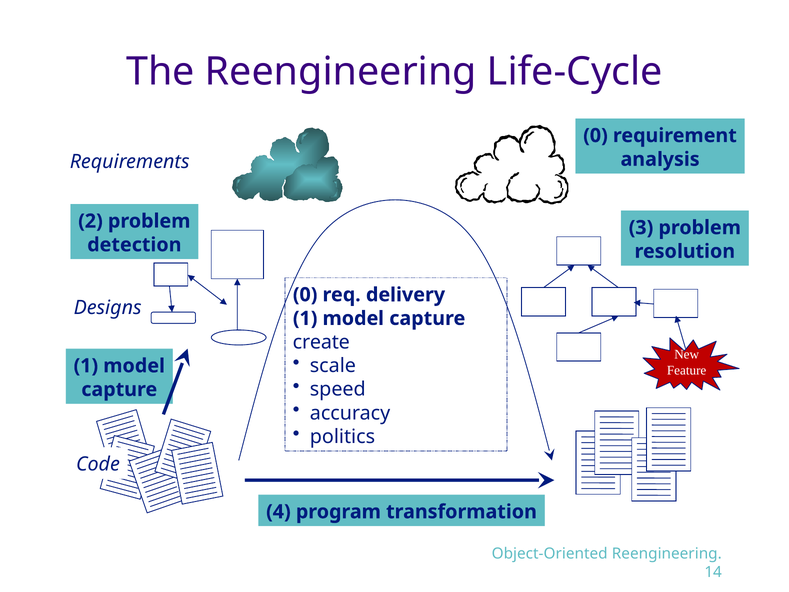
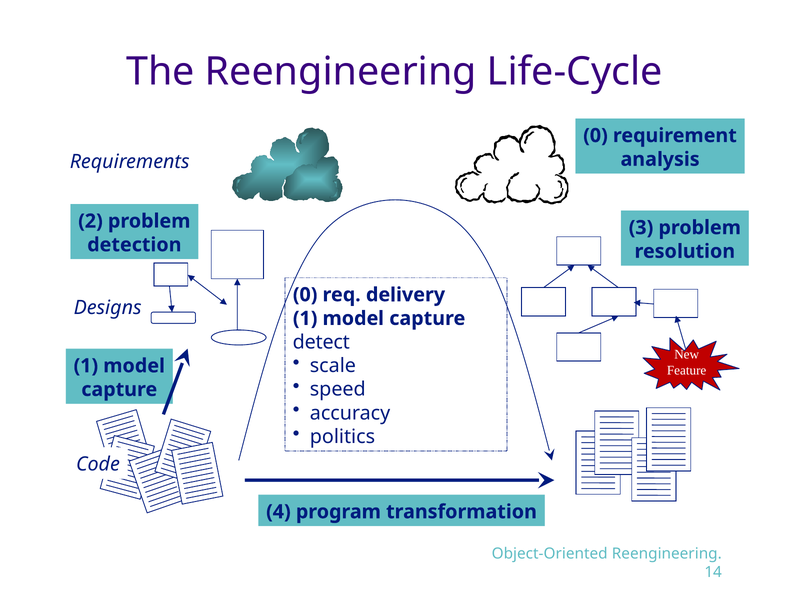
create: create -> detect
